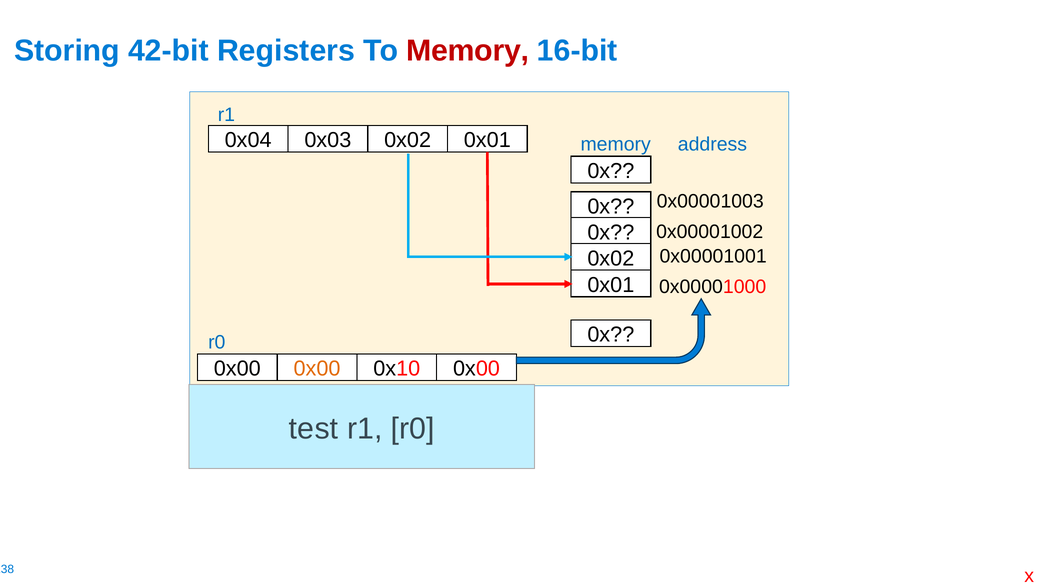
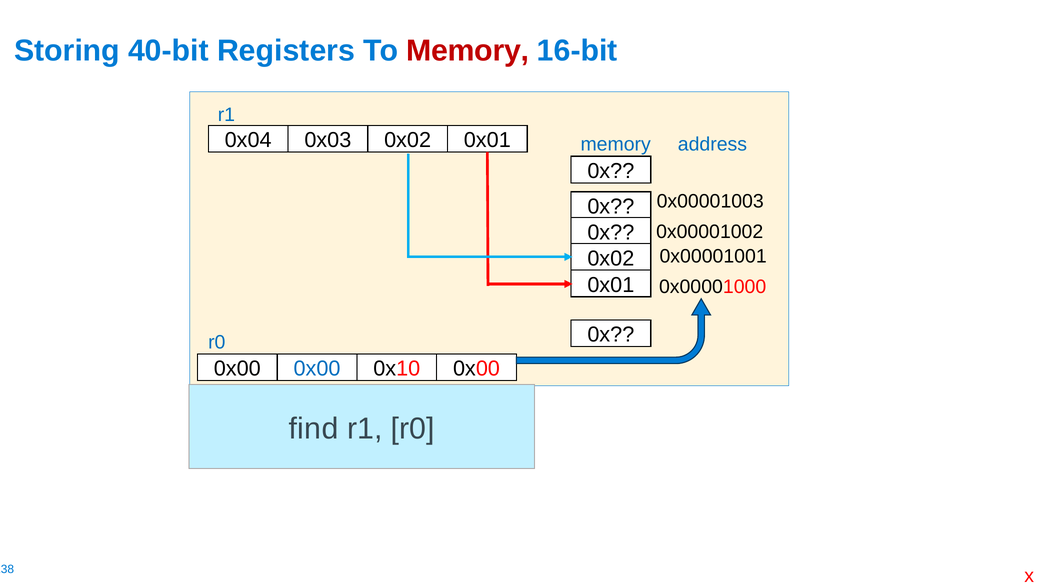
42-bit: 42-bit -> 40-bit
0x00 at (317, 369) colour: orange -> blue
test: test -> find
